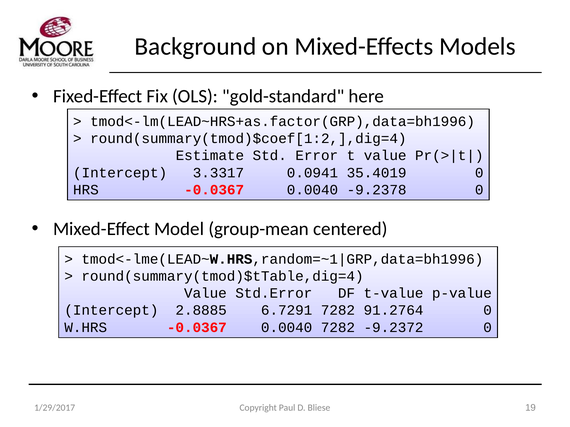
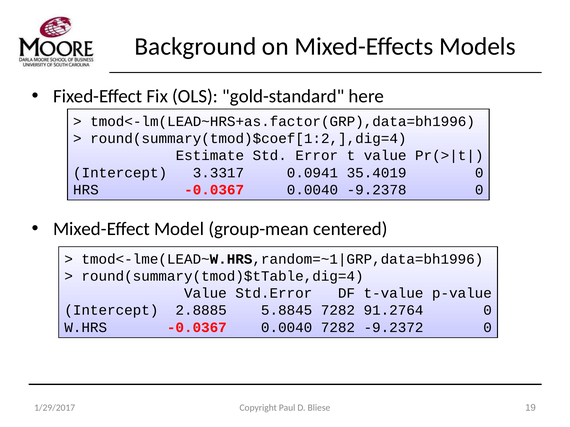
6.7291: 6.7291 -> 5.8845
